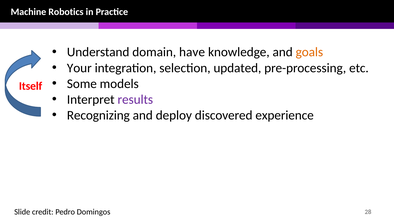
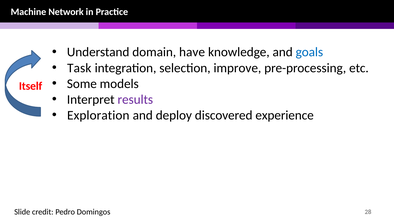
Robotics: Robotics -> Network
goals colour: orange -> blue
Your: Your -> Task
updated: updated -> improve
Recognizing: Recognizing -> Exploration
